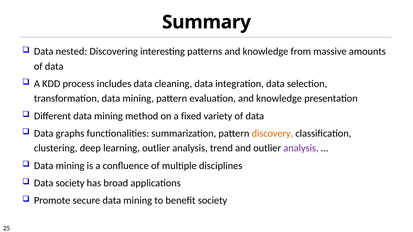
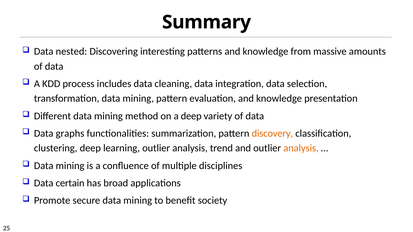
a fixed: fixed -> deep
analysis at (301, 148) colour: purple -> orange
Data society: society -> certain
